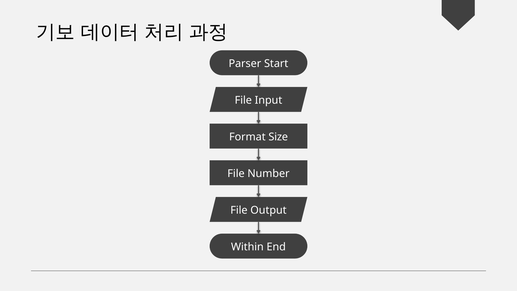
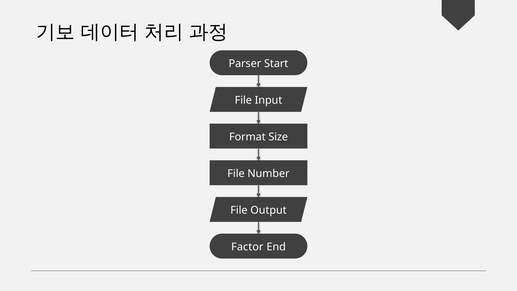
Within: Within -> Factor
